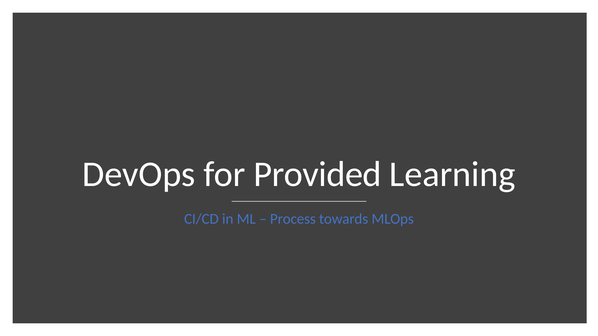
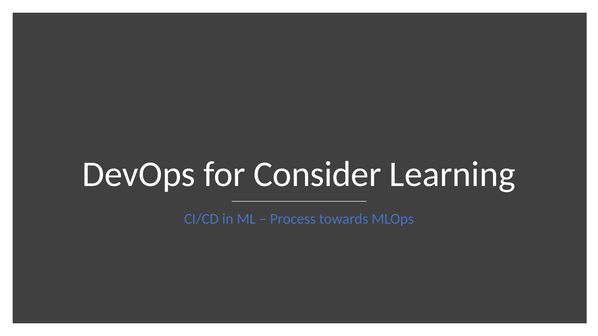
Provided: Provided -> Consider
